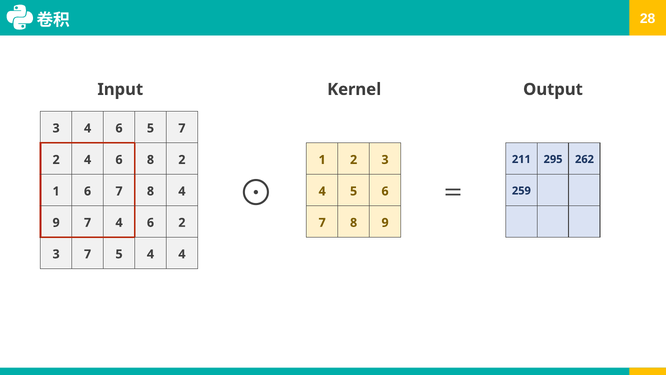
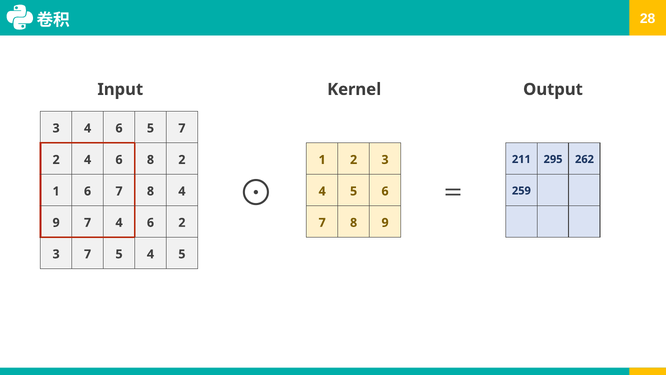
5 4 4: 4 -> 5
